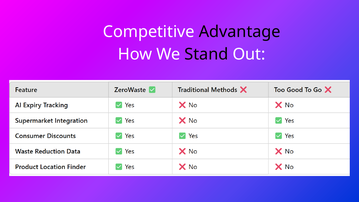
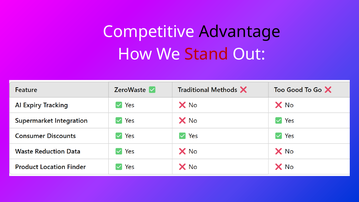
Stand colour: black -> red
